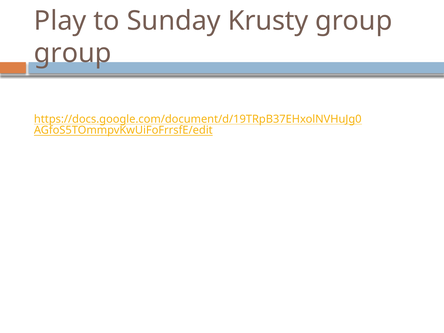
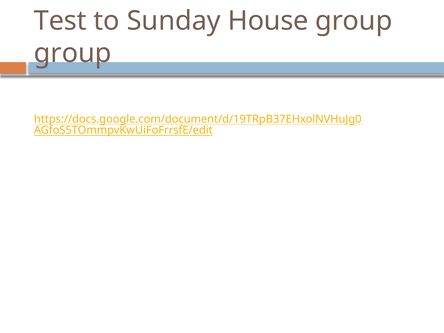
Play: Play -> Test
Krusty: Krusty -> House
